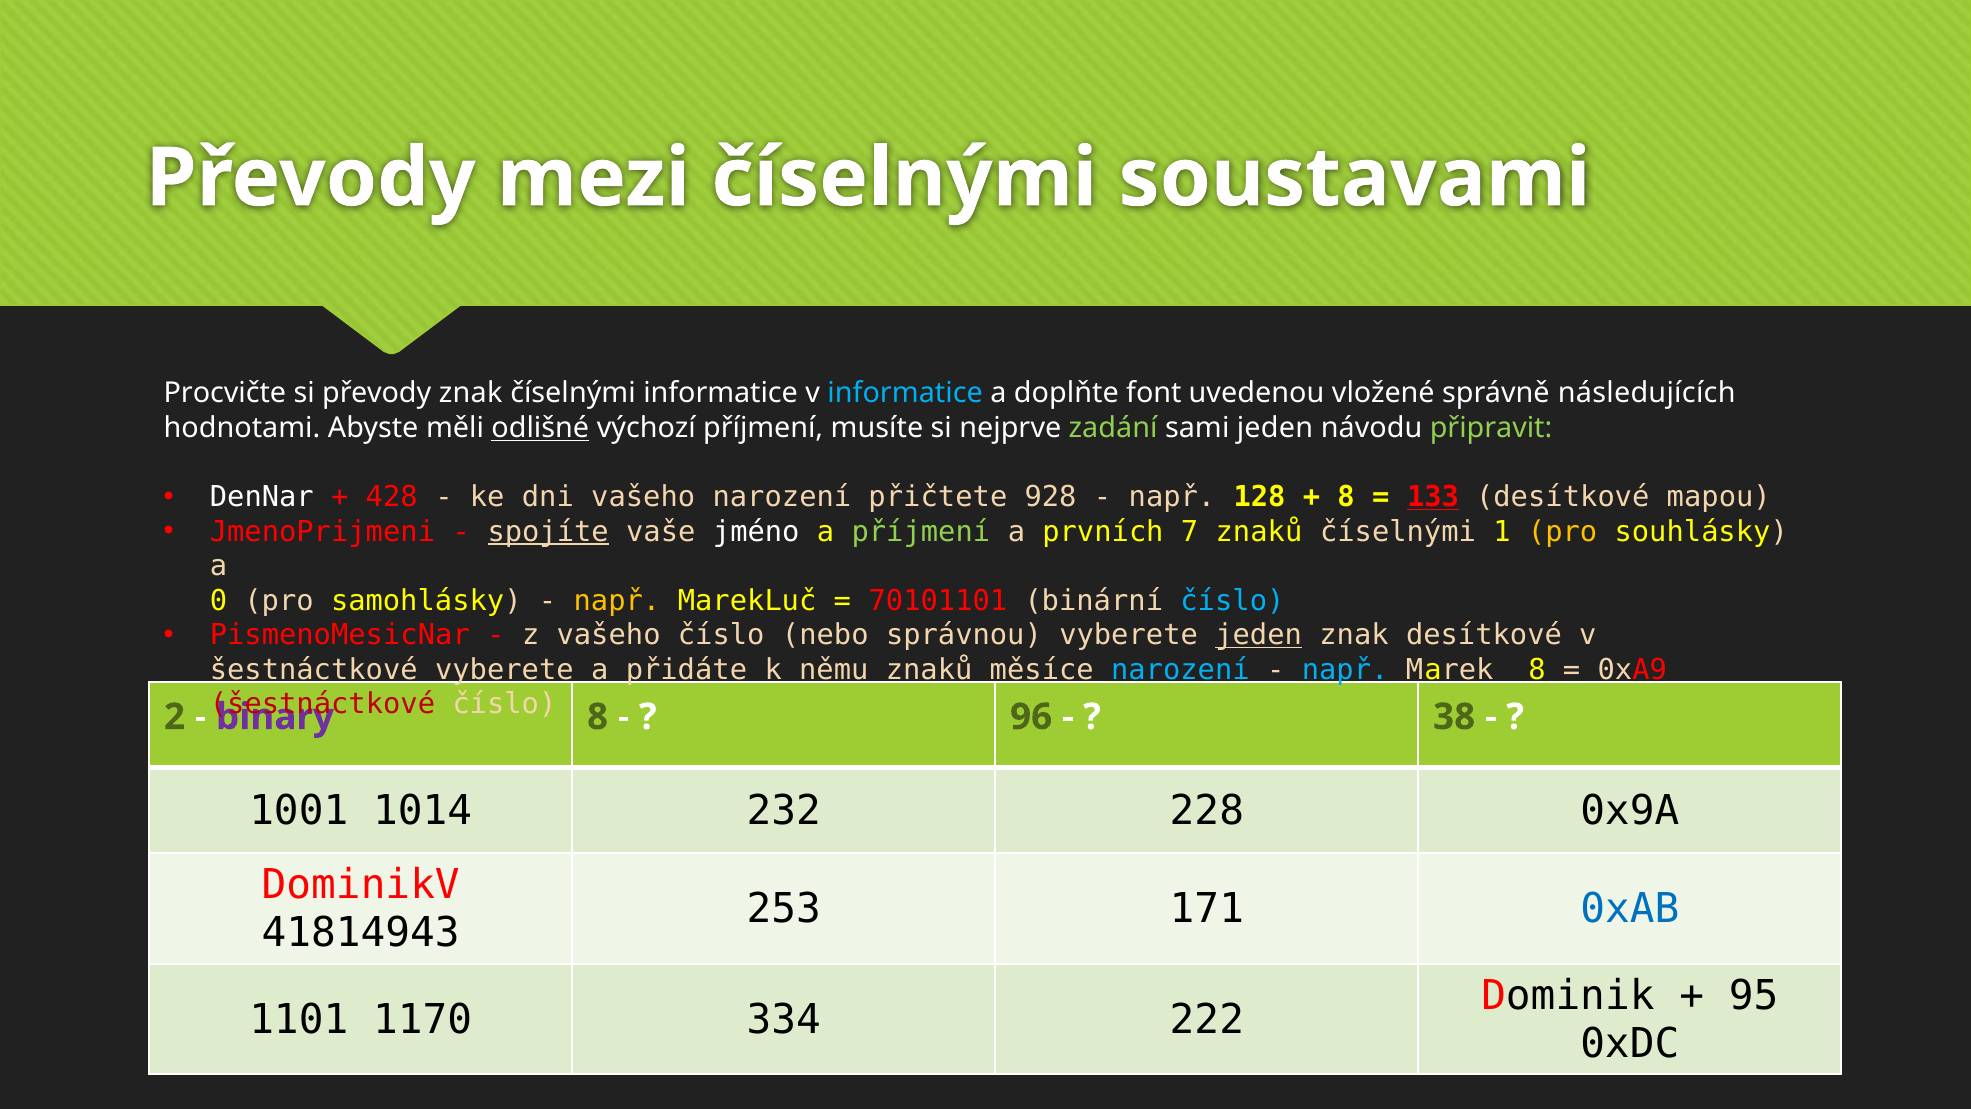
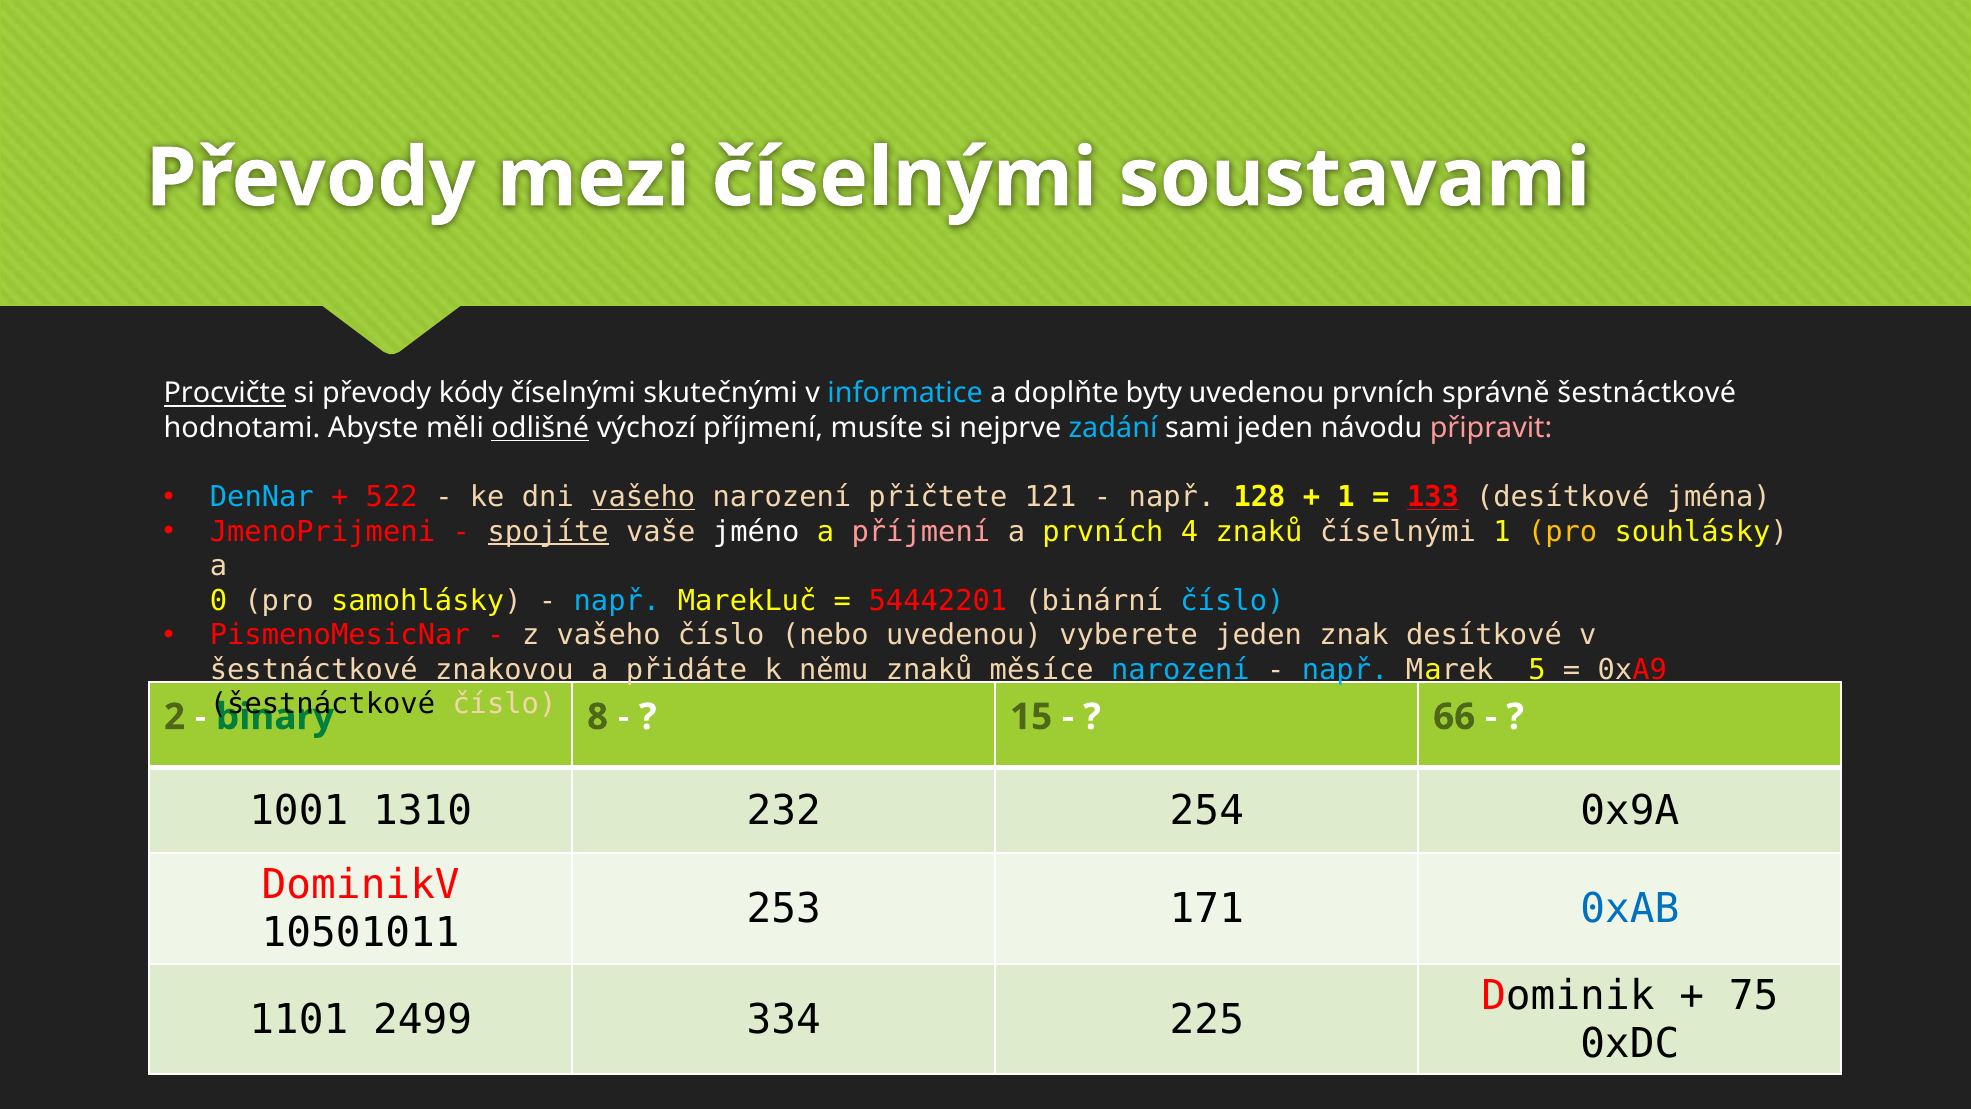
Procvičte underline: none -> present
převody znak: znak -> kódy
číselnými informatice: informatice -> skutečnými
font: font -> byty
uvedenou vložené: vložené -> prvních
správně následujících: následujících -> šestnáctkové
zadání colour: light green -> light blue
připravit colour: light green -> pink
DenNar colour: white -> light blue
428: 428 -> 522
vašeho at (643, 497) underline: none -> present
928: 928 -> 121
8 at (1346, 497): 8 -> 1
mapou: mapou -> jména
příjmení at (921, 531) colour: light green -> pink
7: 7 -> 4
např at (617, 600) colour: yellow -> light blue
70101101: 70101101 -> 54442201
nebo správnou: správnou -> uvedenou
jeden at (1259, 635) underline: present -> none
šestnáctkové vyberete: vyberete -> znakovou
Marek 8: 8 -> 5
šestnáctkové at (322, 704) colour: red -> black
binary colour: purple -> green
96: 96 -> 15
38: 38 -> 66
1014: 1014 -> 1310
228: 228 -> 254
41814943: 41814943 -> 10501011
95: 95 -> 75
1170: 1170 -> 2499
222: 222 -> 225
